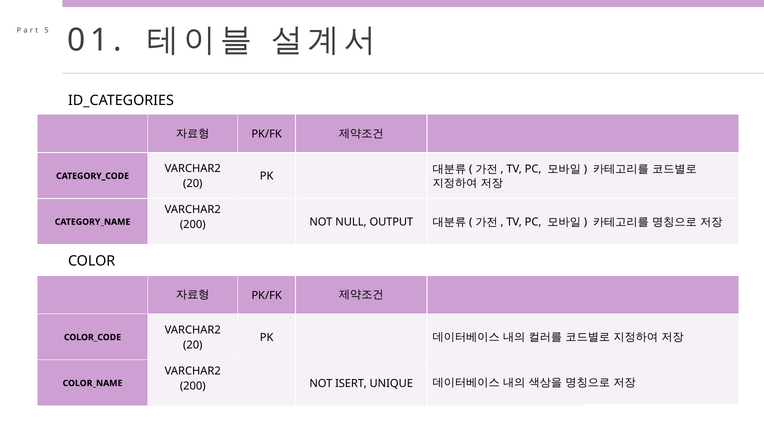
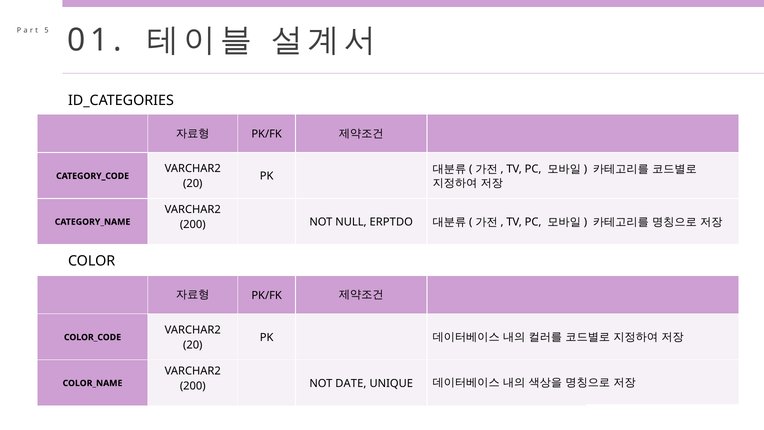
OUTPUT: OUTPUT -> ERPTDO
ISERT: ISERT -> DATE
